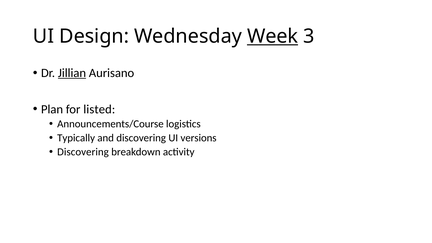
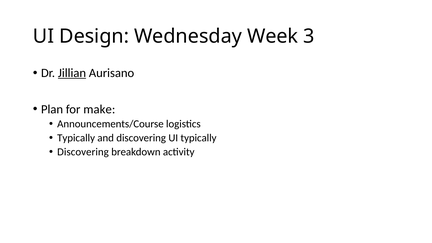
Week underline: present -> none
listed: listed -> make
UI versions: versions -> typically
